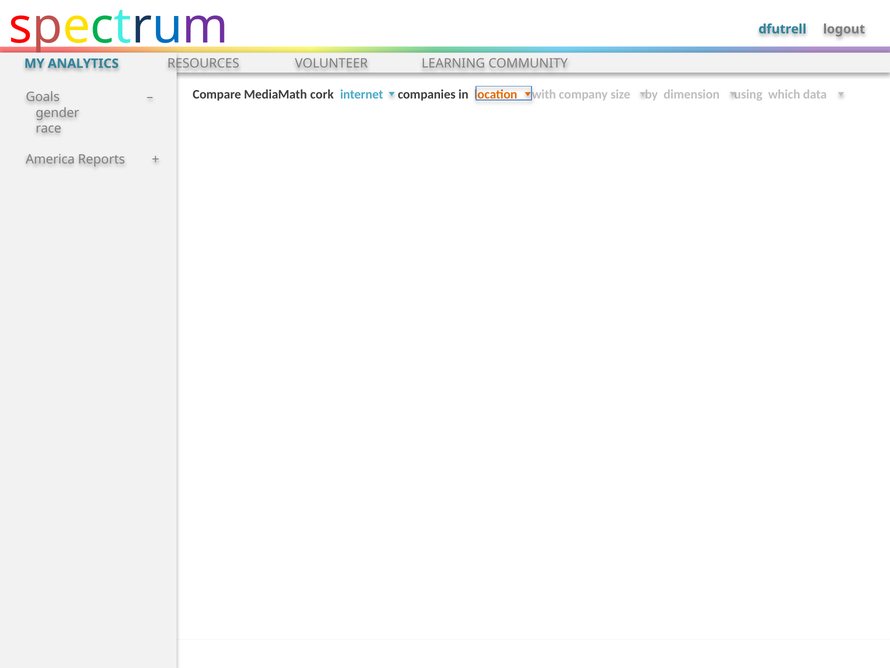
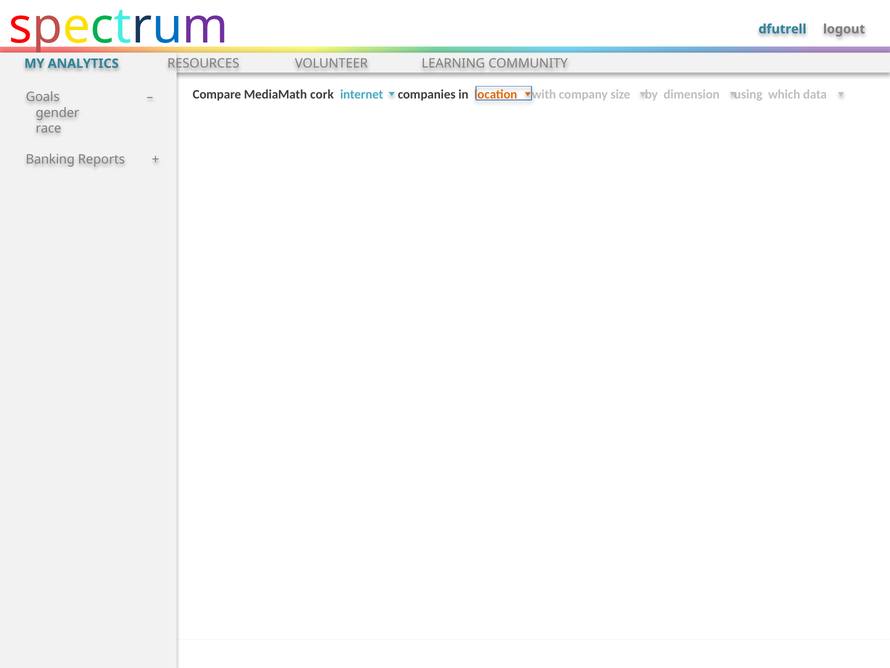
America: America -> Banking
